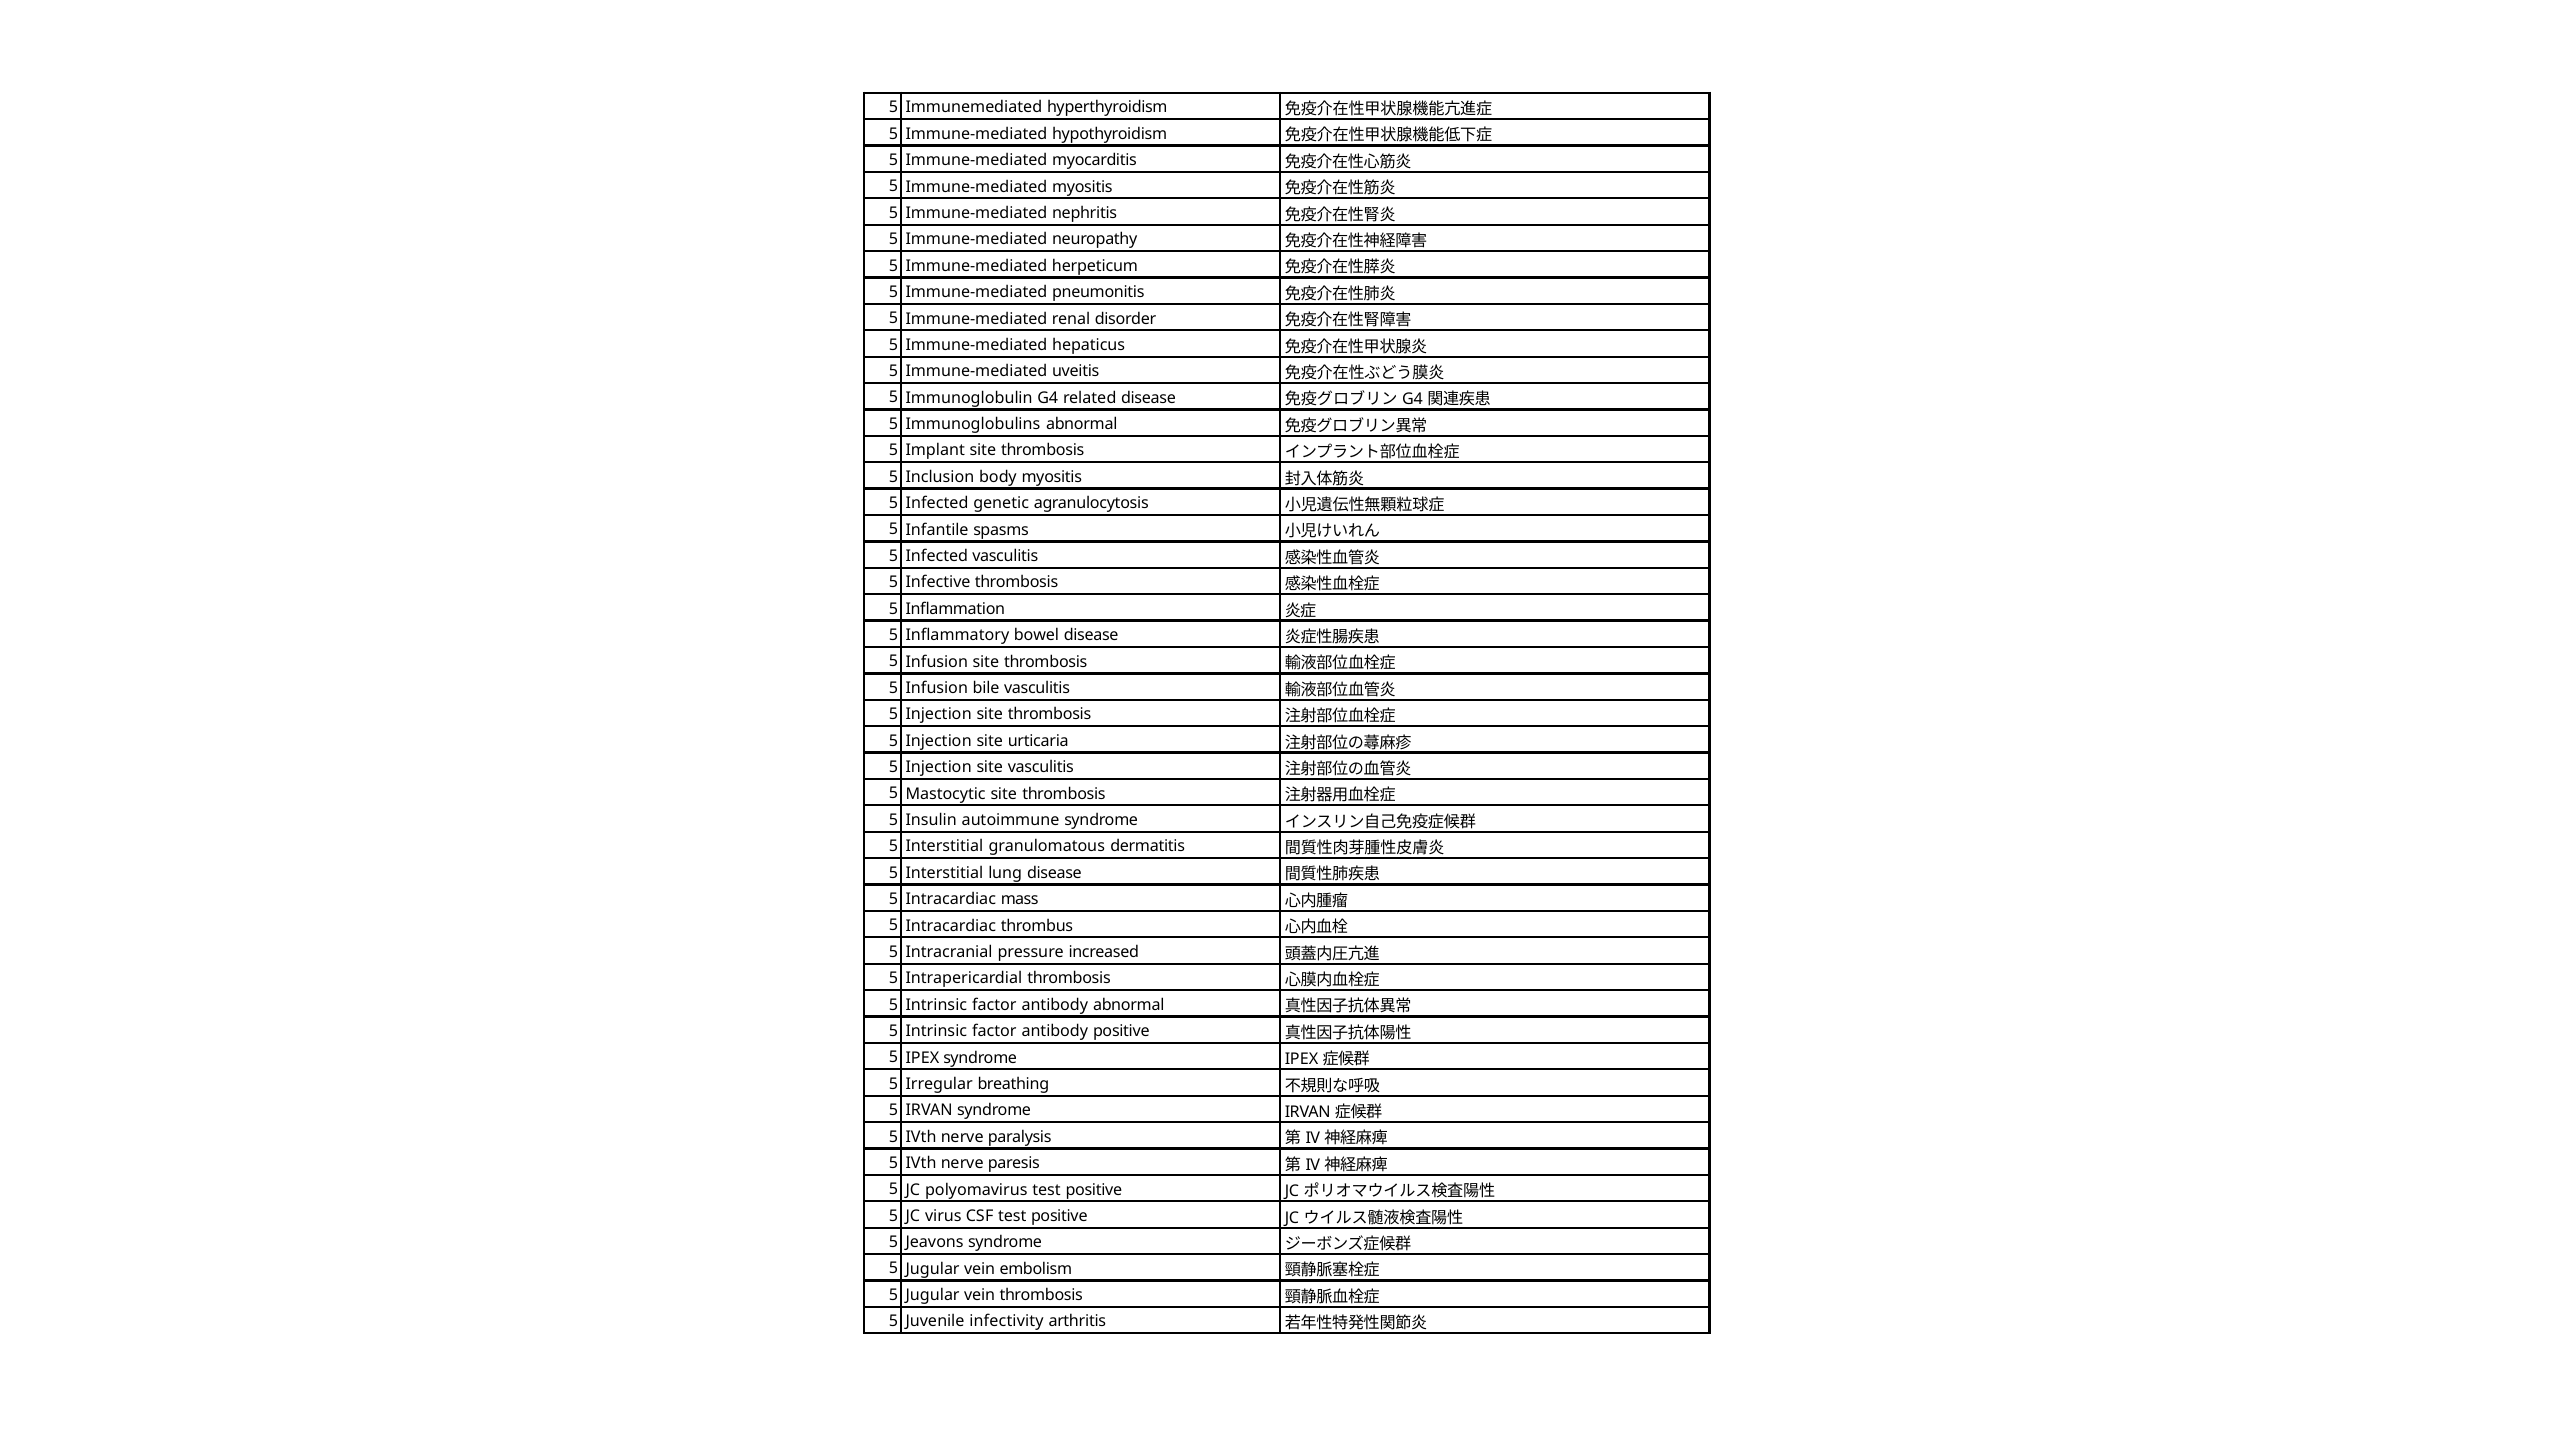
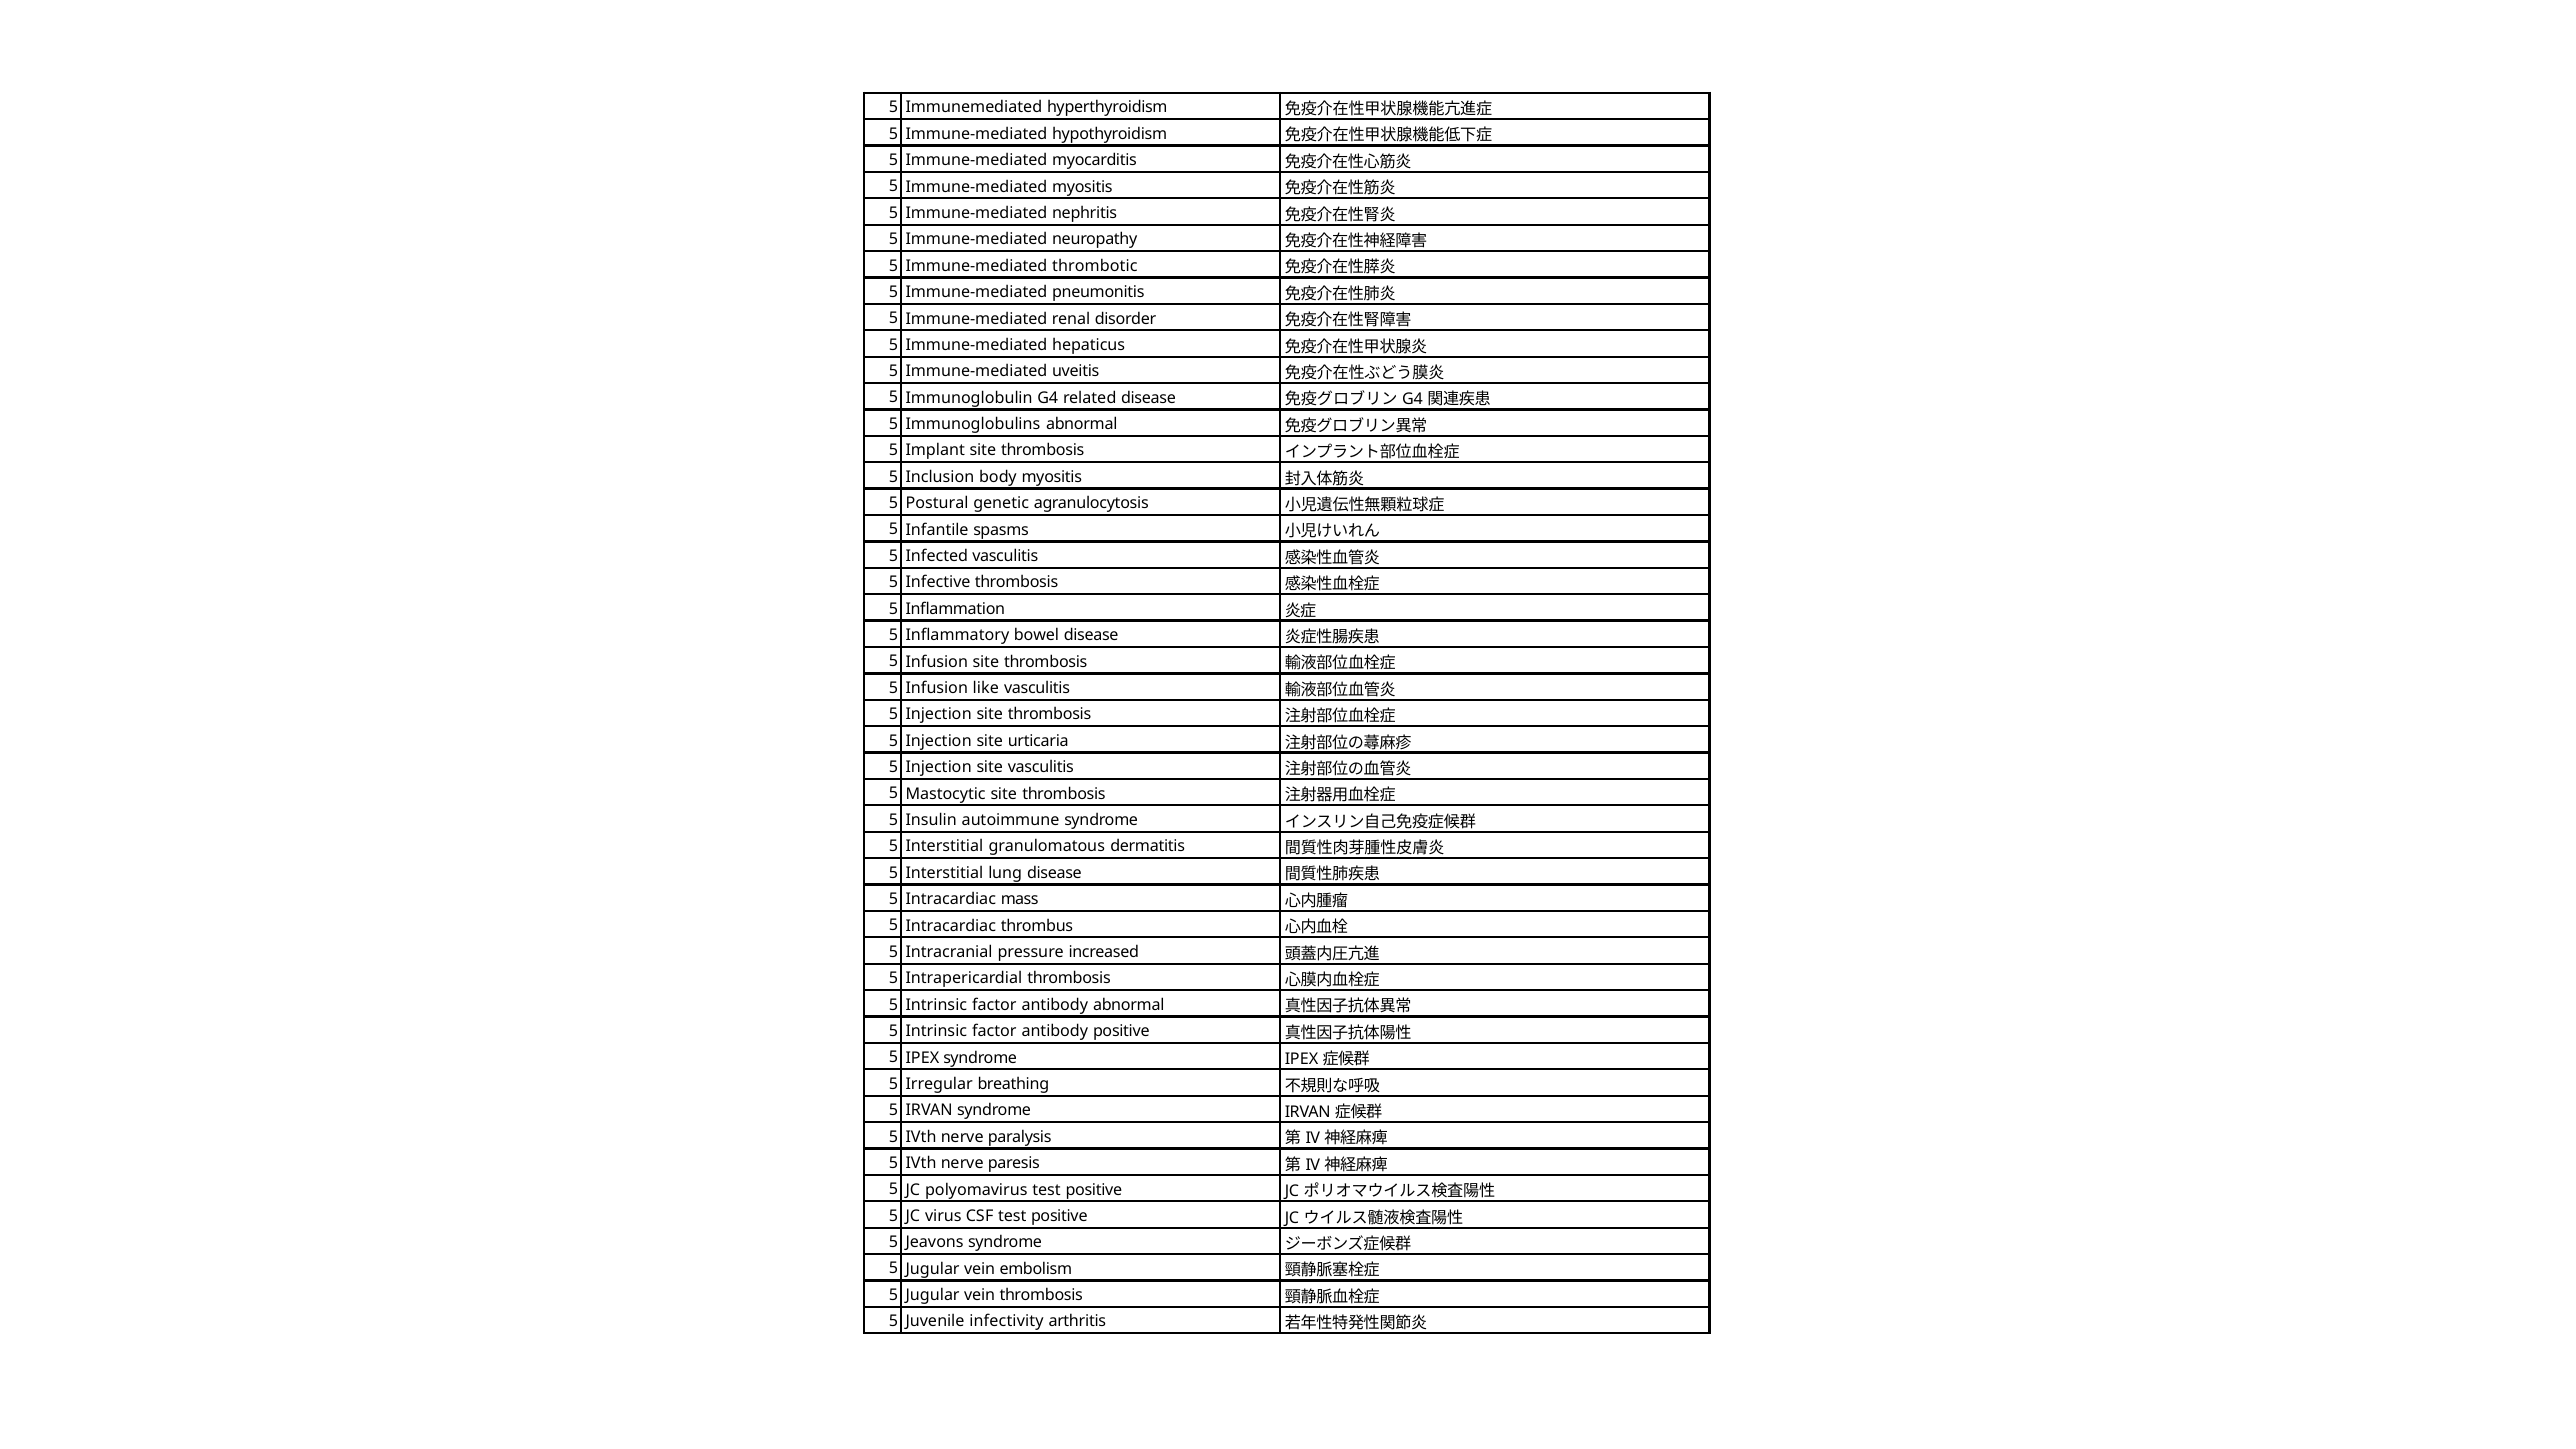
herpeticum: herpeticum -> thrombotic
Infected at (937, 503): Infected -> Postural
bile: bile -> like
